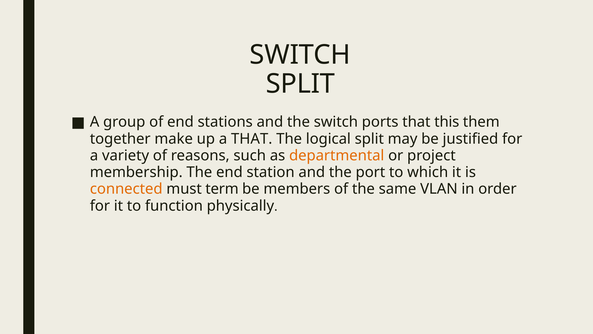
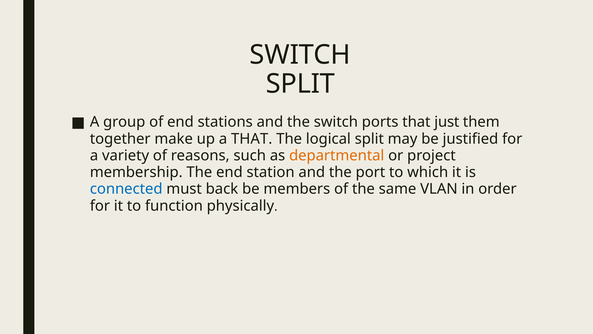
this: this -> just
connected colour: orange -> blue
term: term -> back
